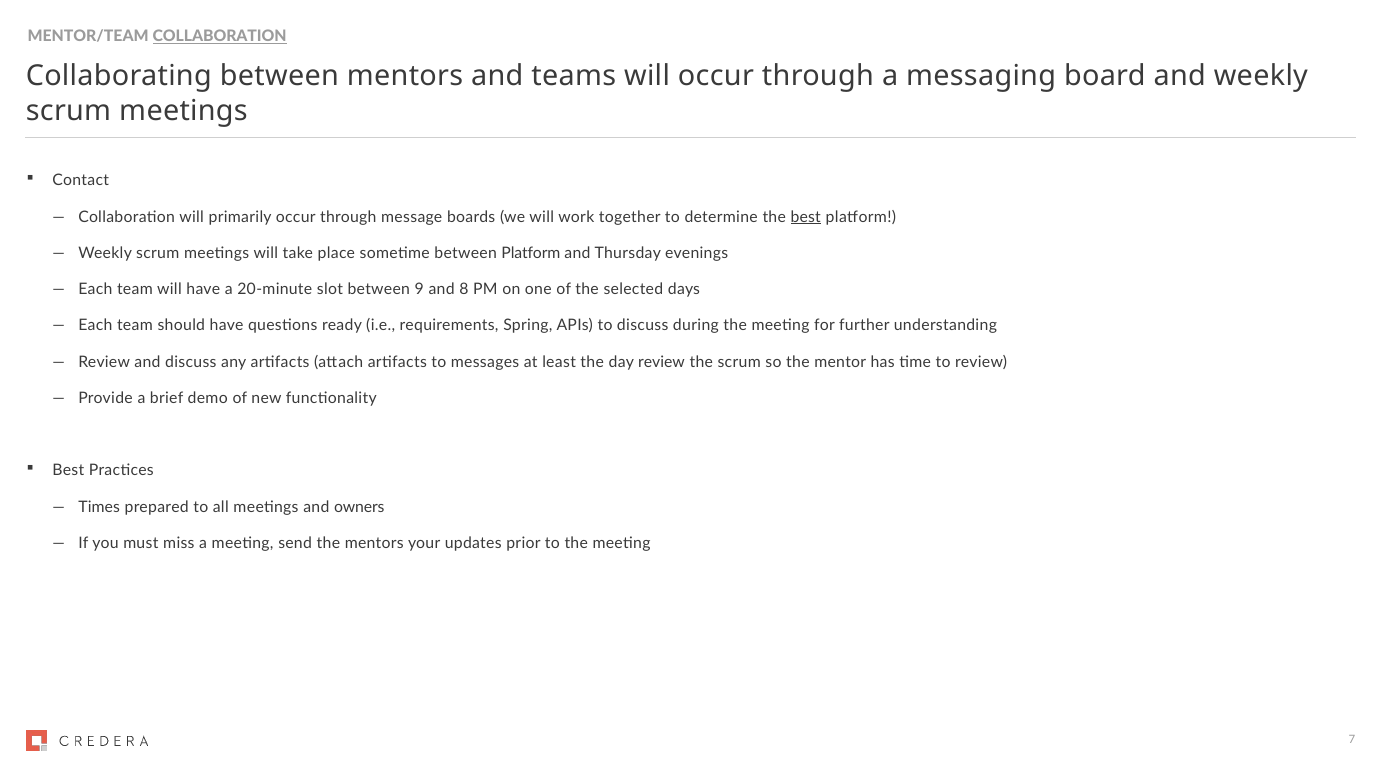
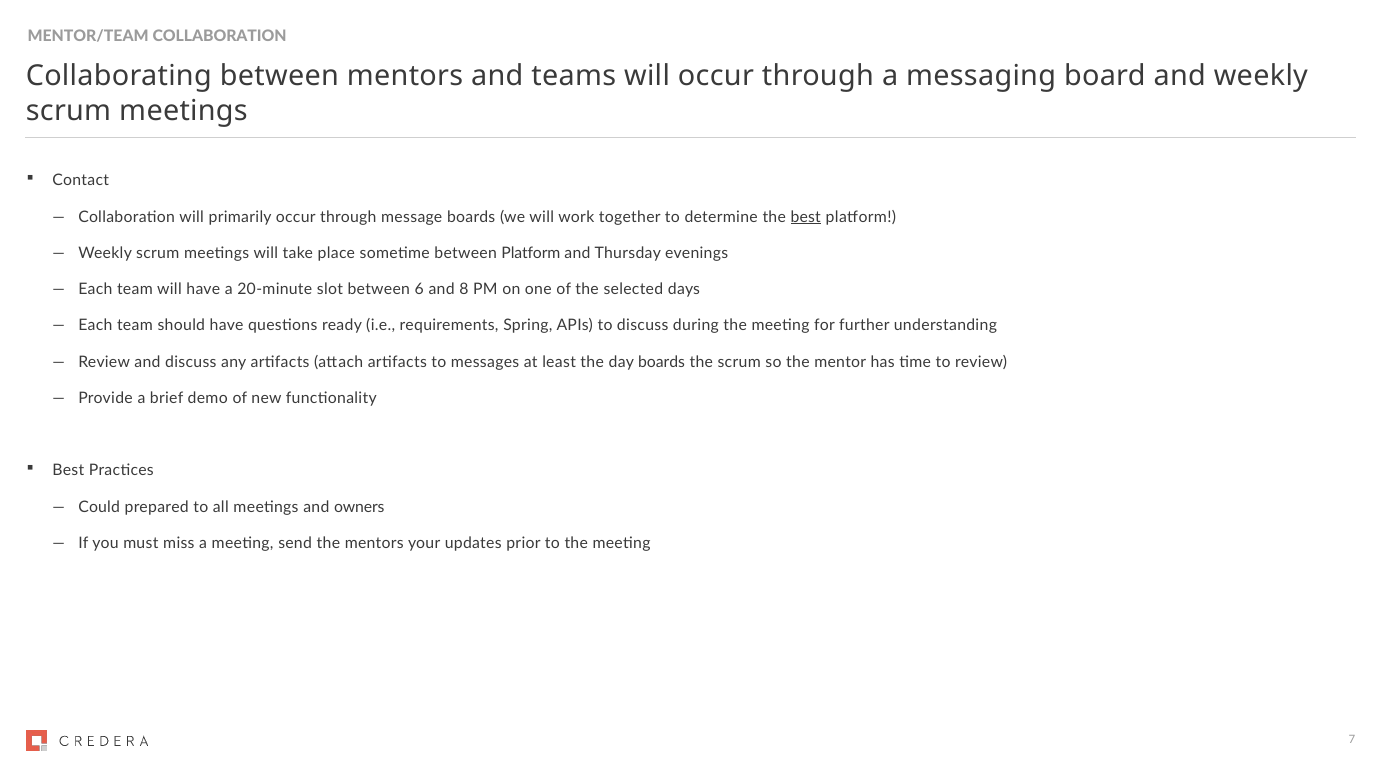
COLLABORATION at (220, 36) underline: present -> none
9: 9 -> 6
day review: review -> boards
Times: Times -> Could
